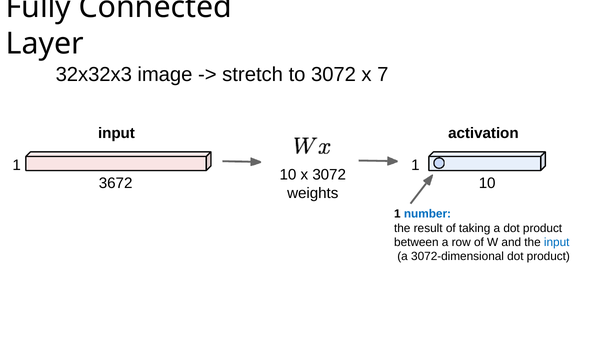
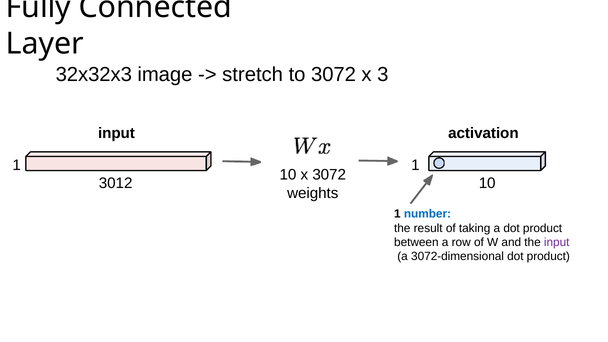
7: 7 -> 3
3672: 3672 -> 3012
input at (557, 242) colour: blue -> purple
